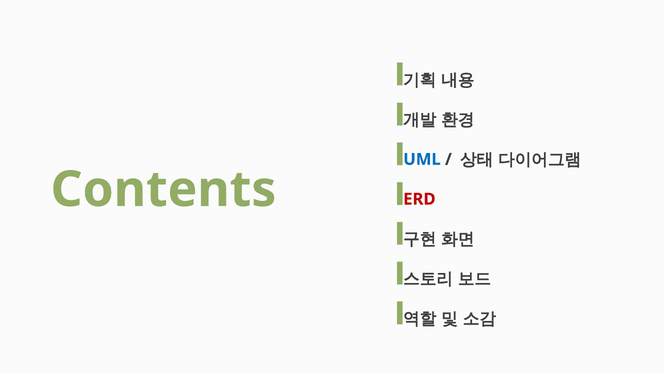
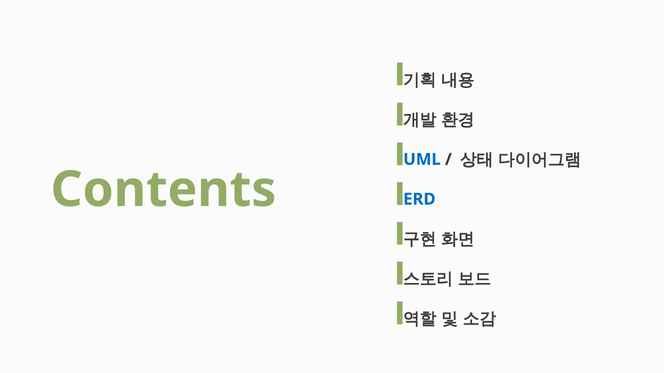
ERD colour: red -> blue
